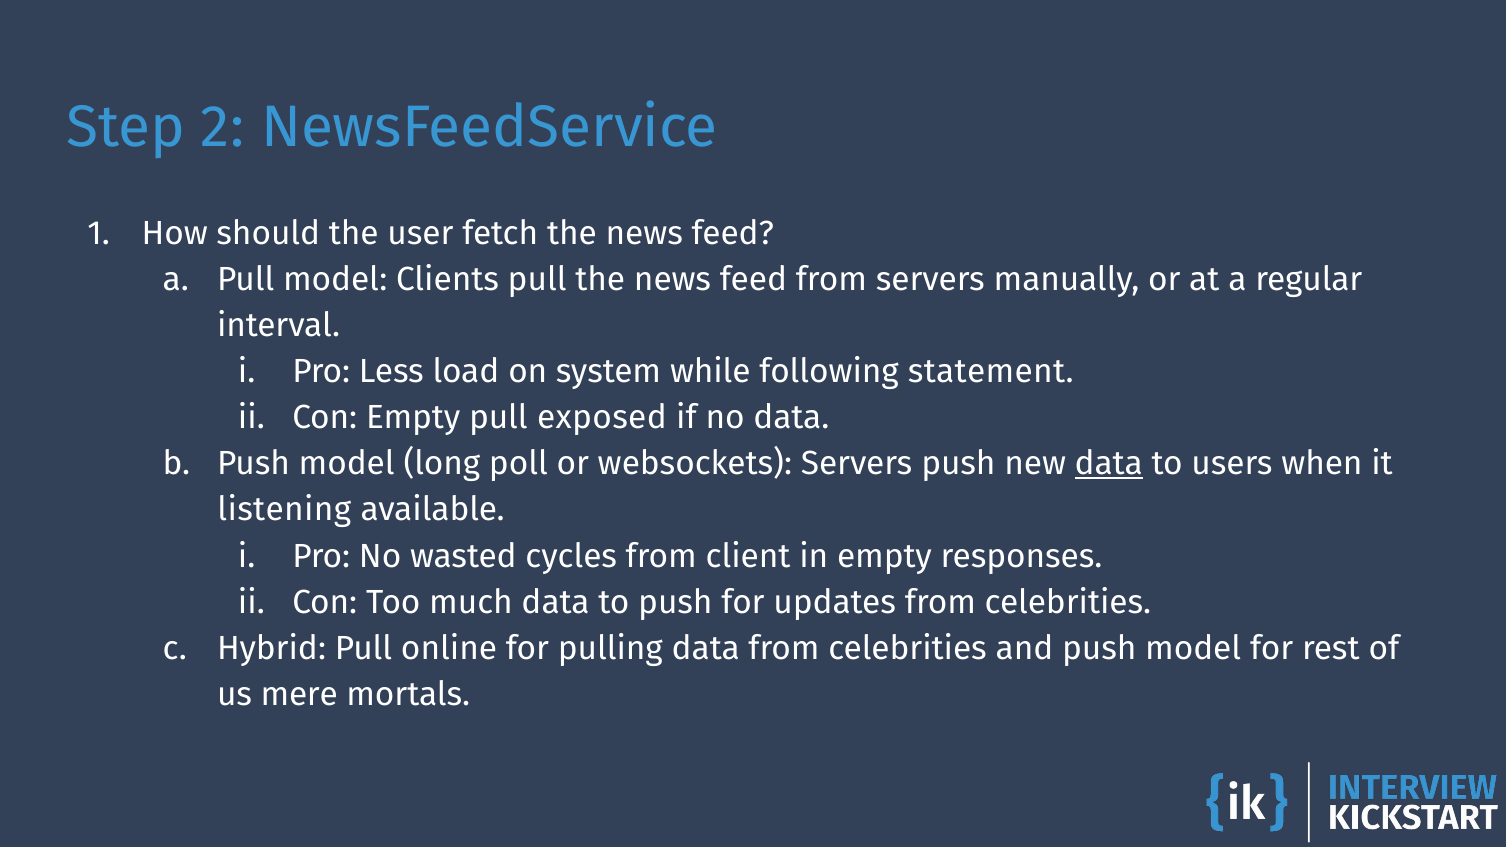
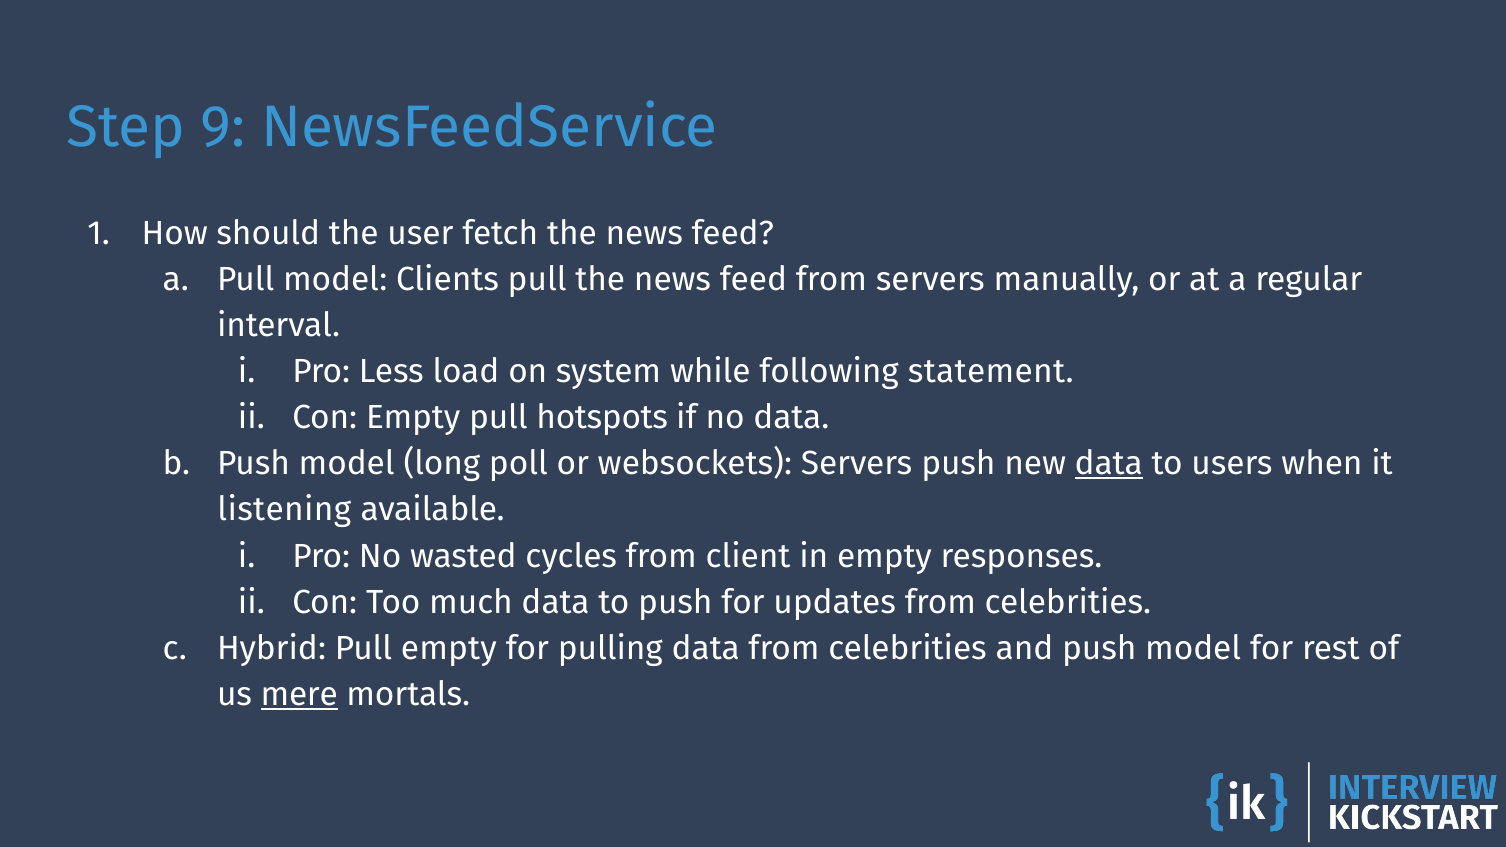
2: 2 -> 9
exposed: exposed -> hotspots
Pull online: online -> empty
mere underline: none -> present
